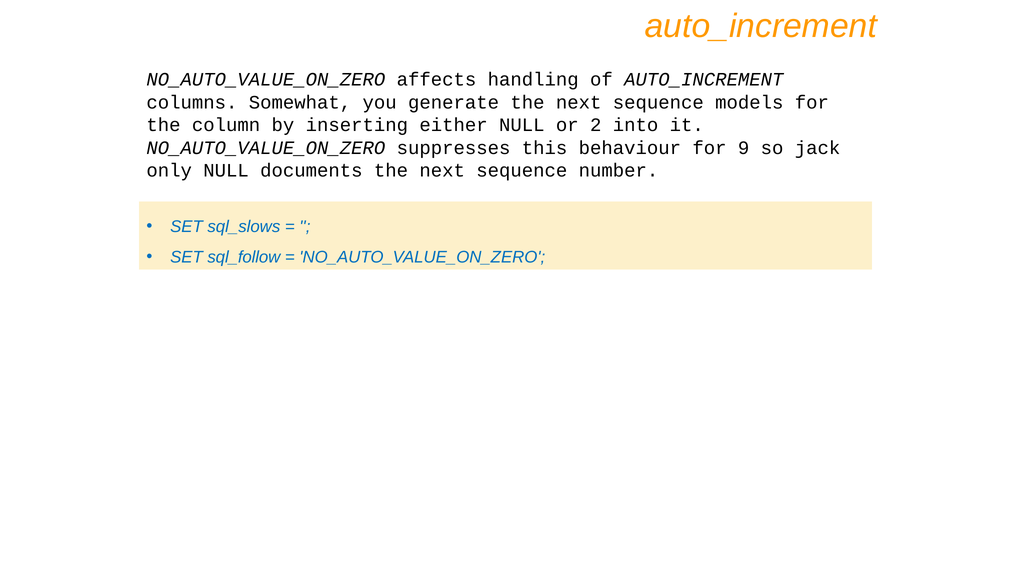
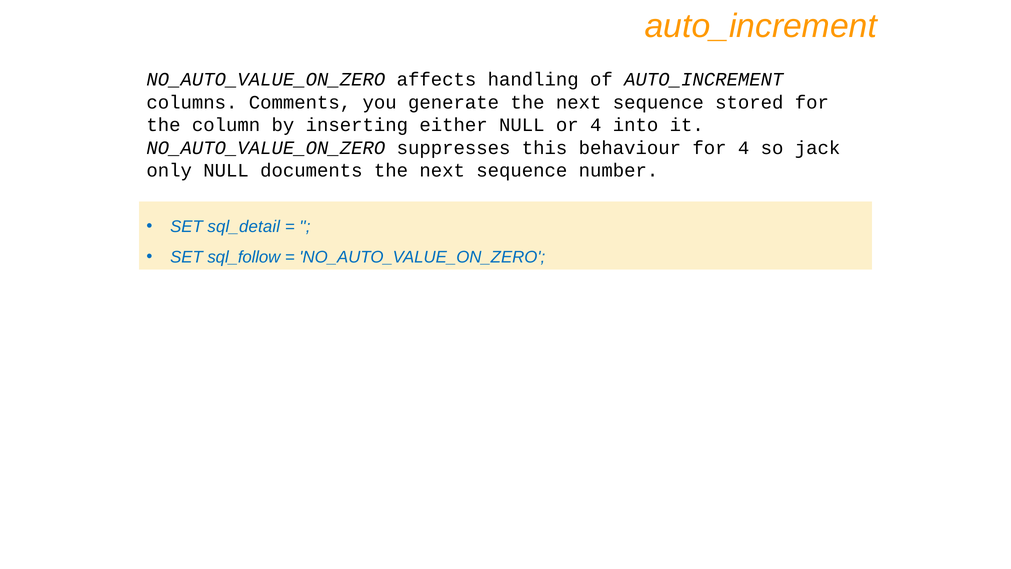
Somewhat: Somewhat -> Comments
models: models -> stored
or 2: 2 -> 4
for 9: 9 -> 4
sql_slows: sql_slows -> sql_detail
